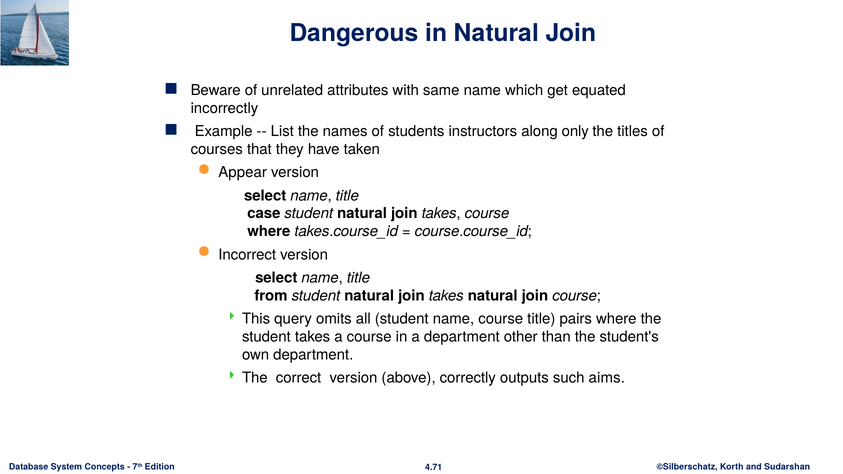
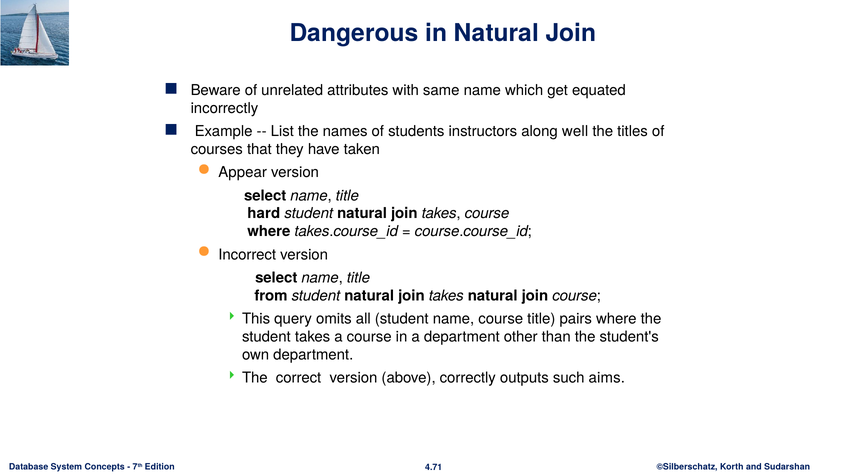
only: only -> well
case: case -> hard
